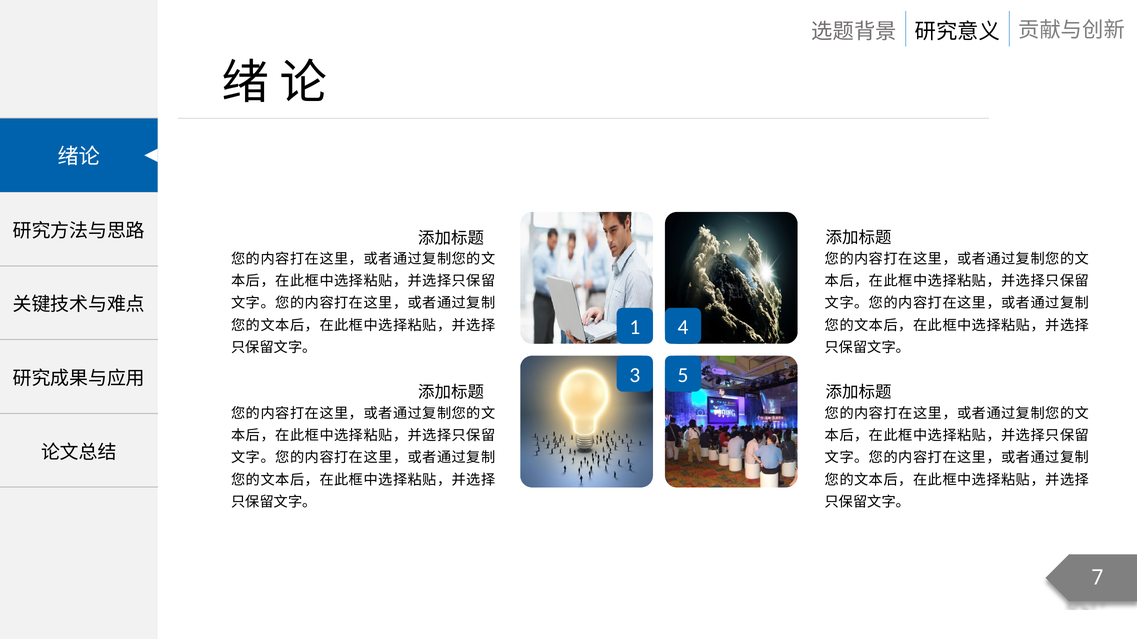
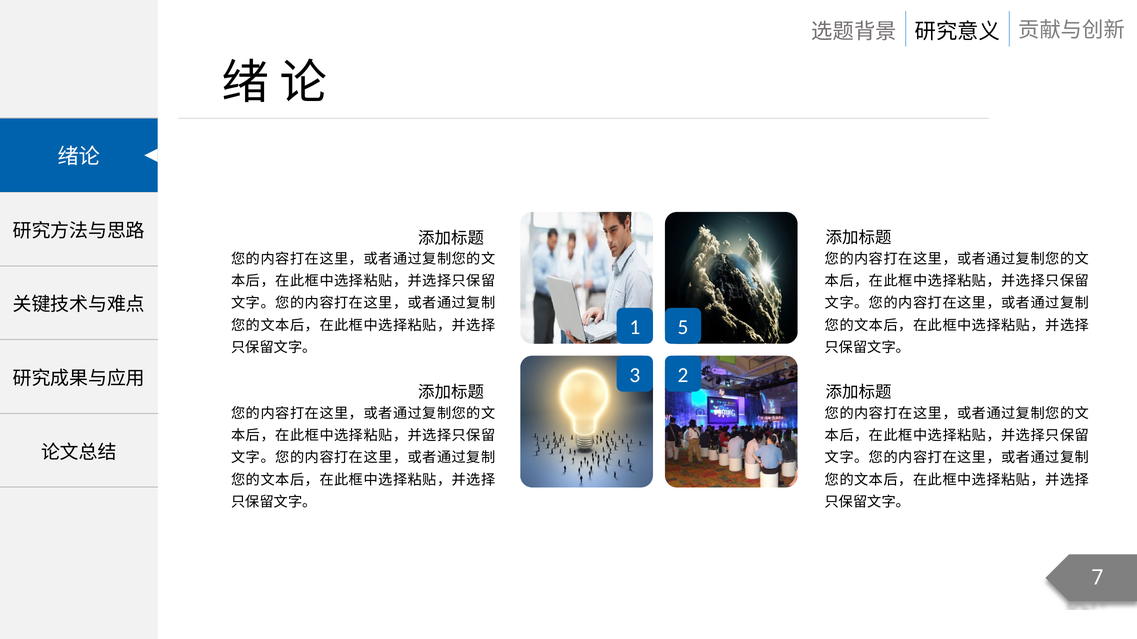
4: 4 -> 5
5: 5 -> 2
